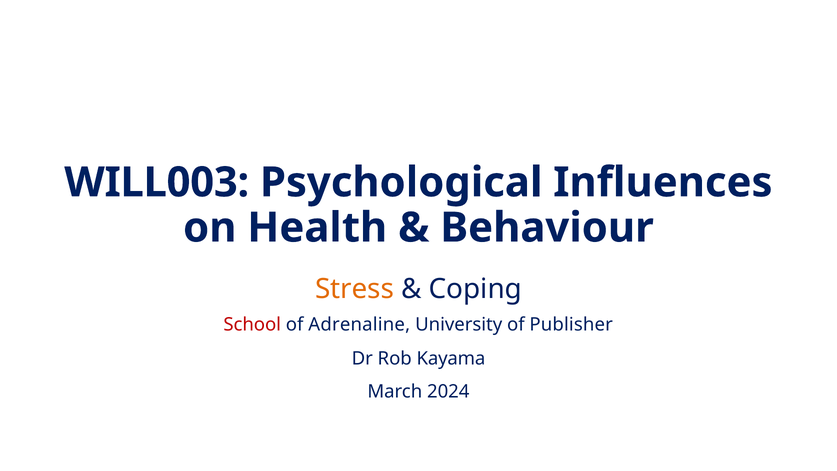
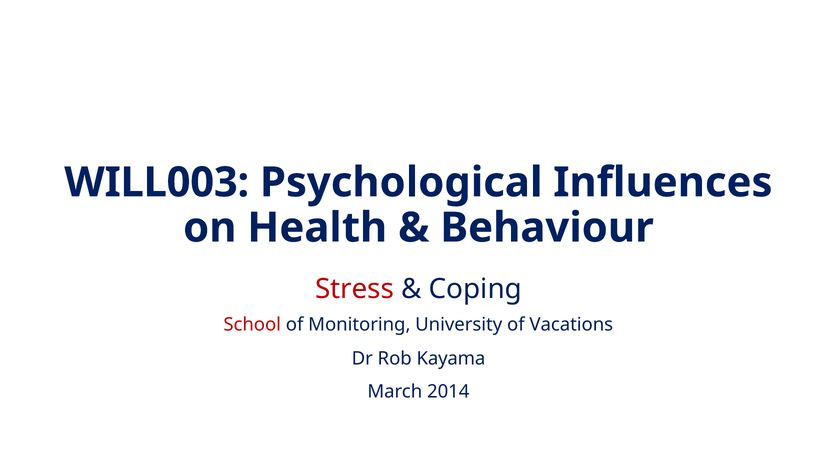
Stress colour: orange -> red
Adrenaline: Adrenaline -> Monitoring
Publisher: Publisher -> Vacations
2024: 2024 -> 2014
